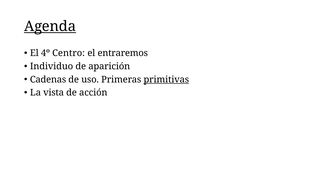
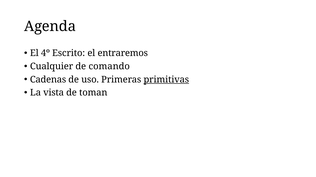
Agenda underline: present -> none
Centro: Centro -> Escrito
Individuo: Individuo -> Cualquier
aparición: aparición -> comando
acción: acción -> toman
